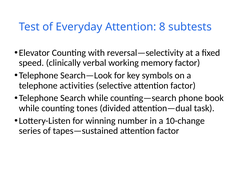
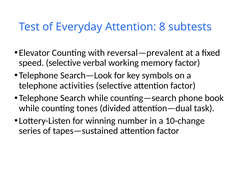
reversal—selectivity: reversal—selectivity -> reversal—prevalent
speed clinically: clinically -> selective
